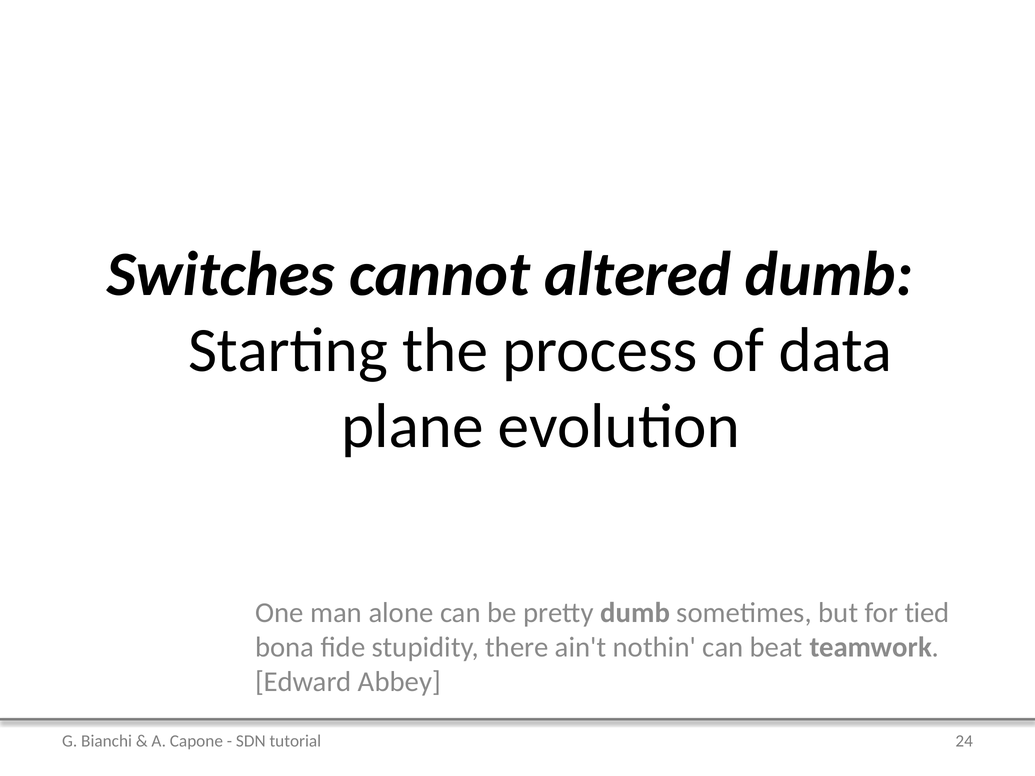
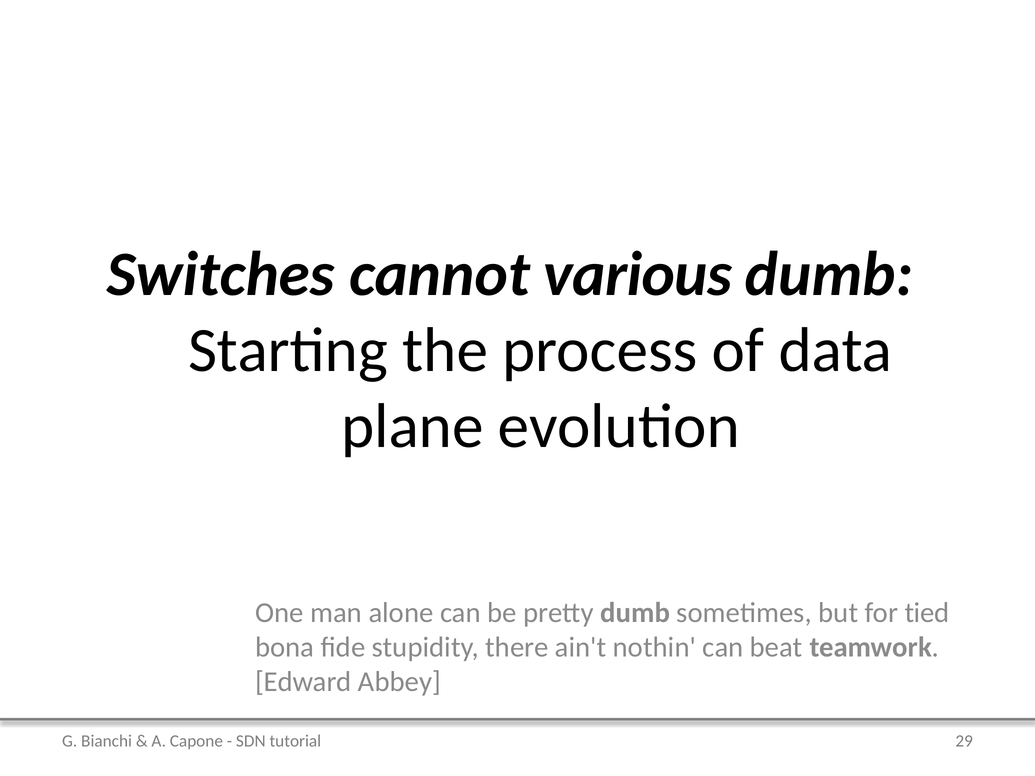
altered: altered -> various
24: 24 -> 29
